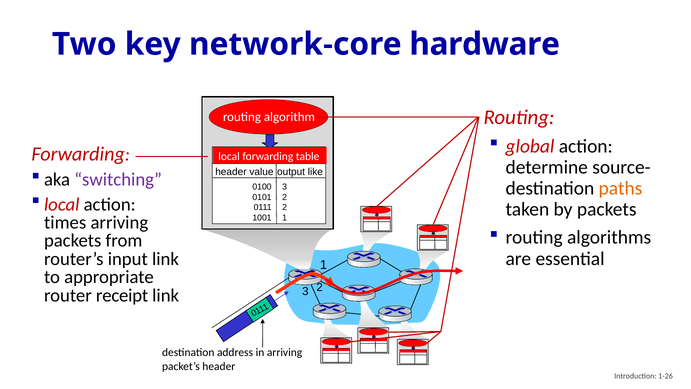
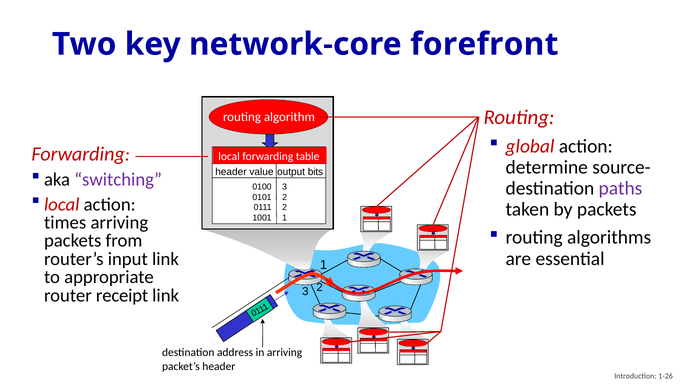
hardware: hardware -> forefront
like: like -> bits
paths colour: orange -> purple
